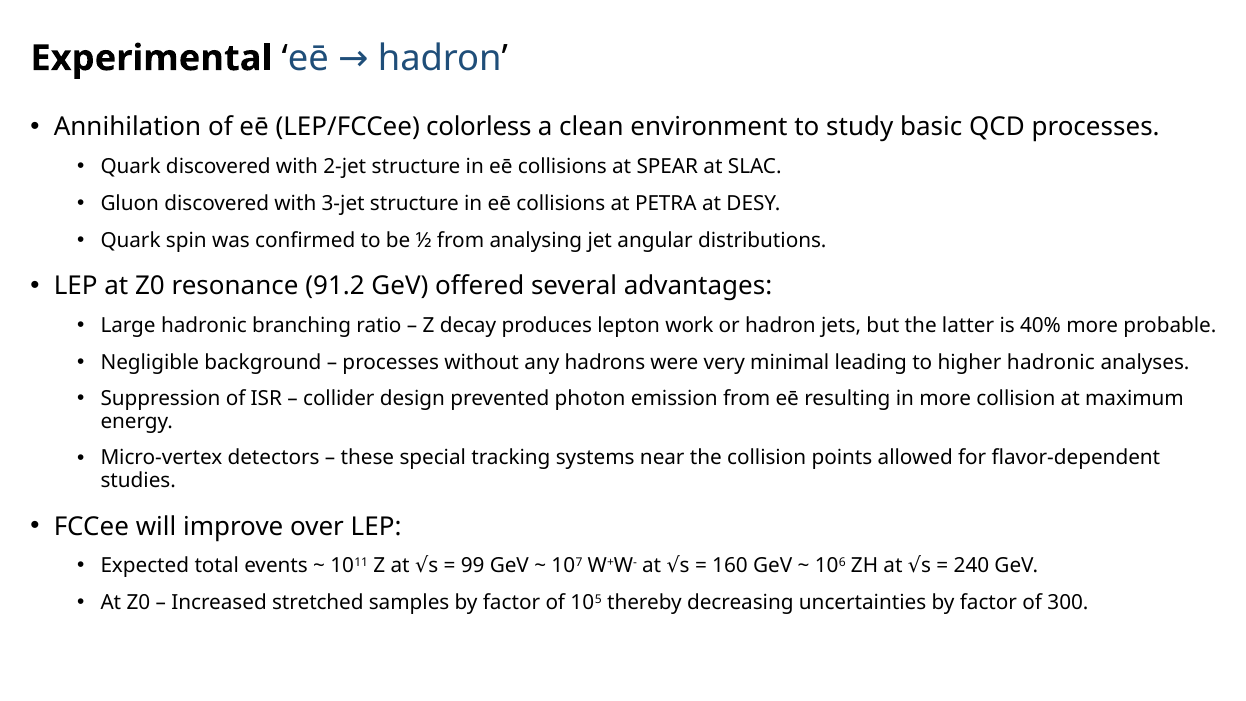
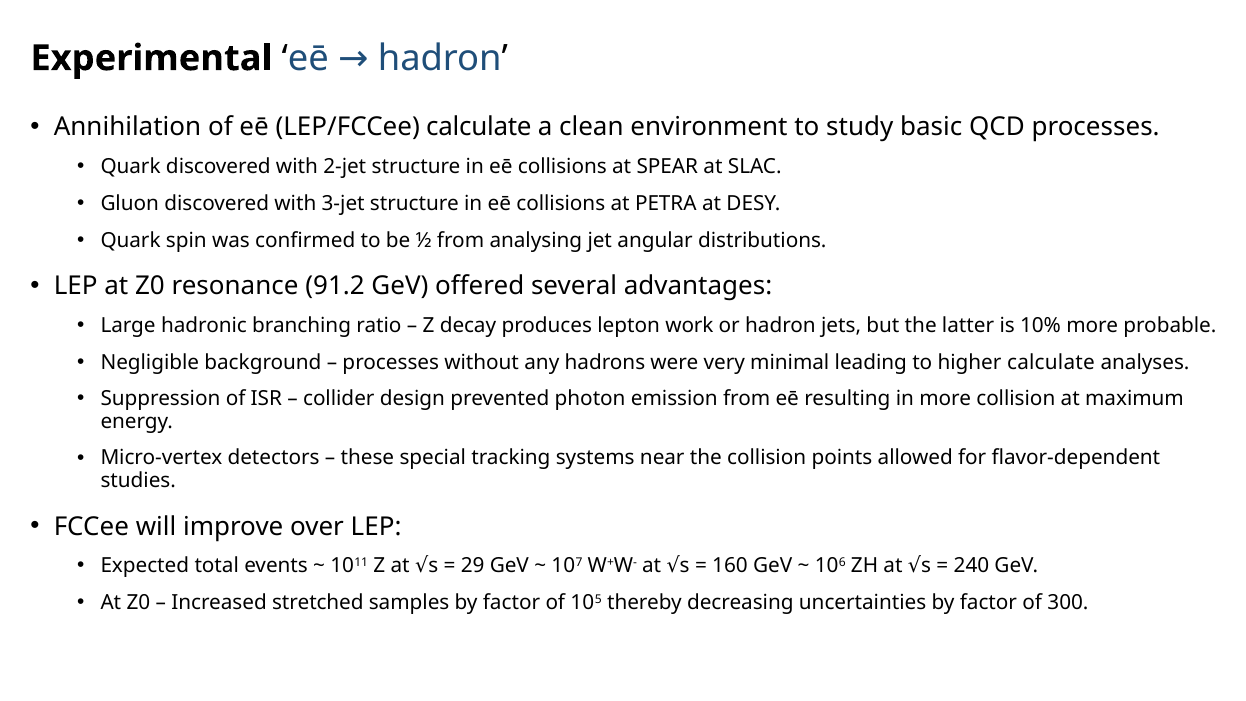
LEP/FCCee colorless: colorless -> calculate
40%: 40% -> 10%
higher hadronic: hadronic -> calculate
99: 99 -> 29
